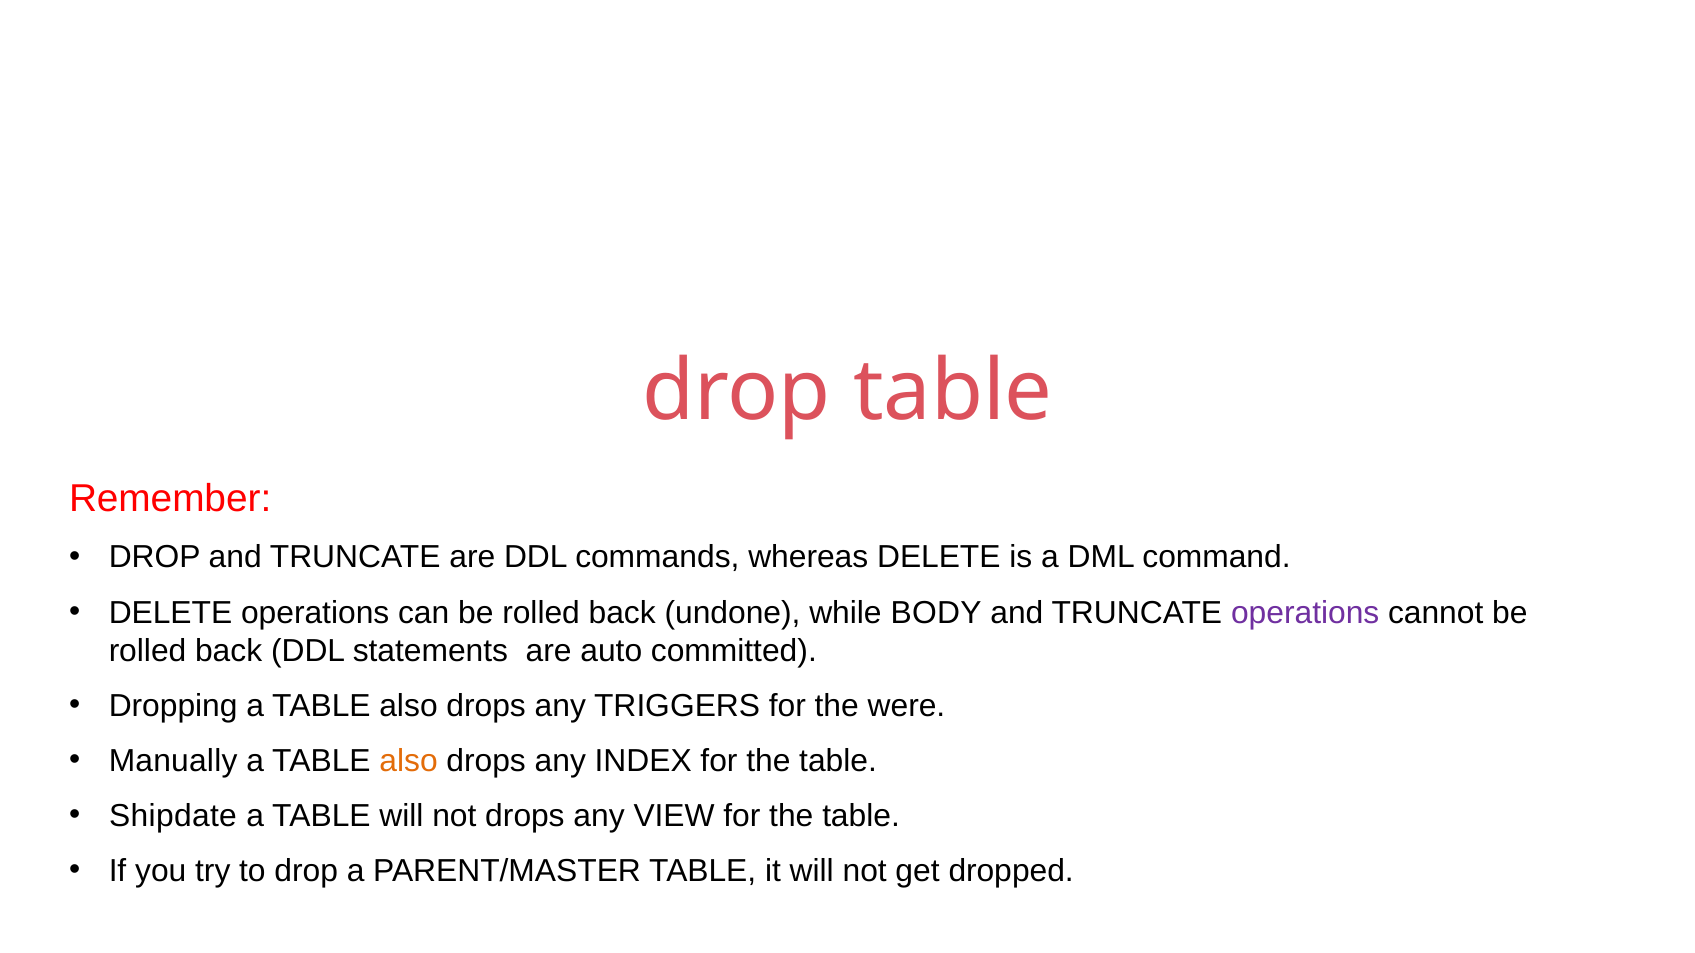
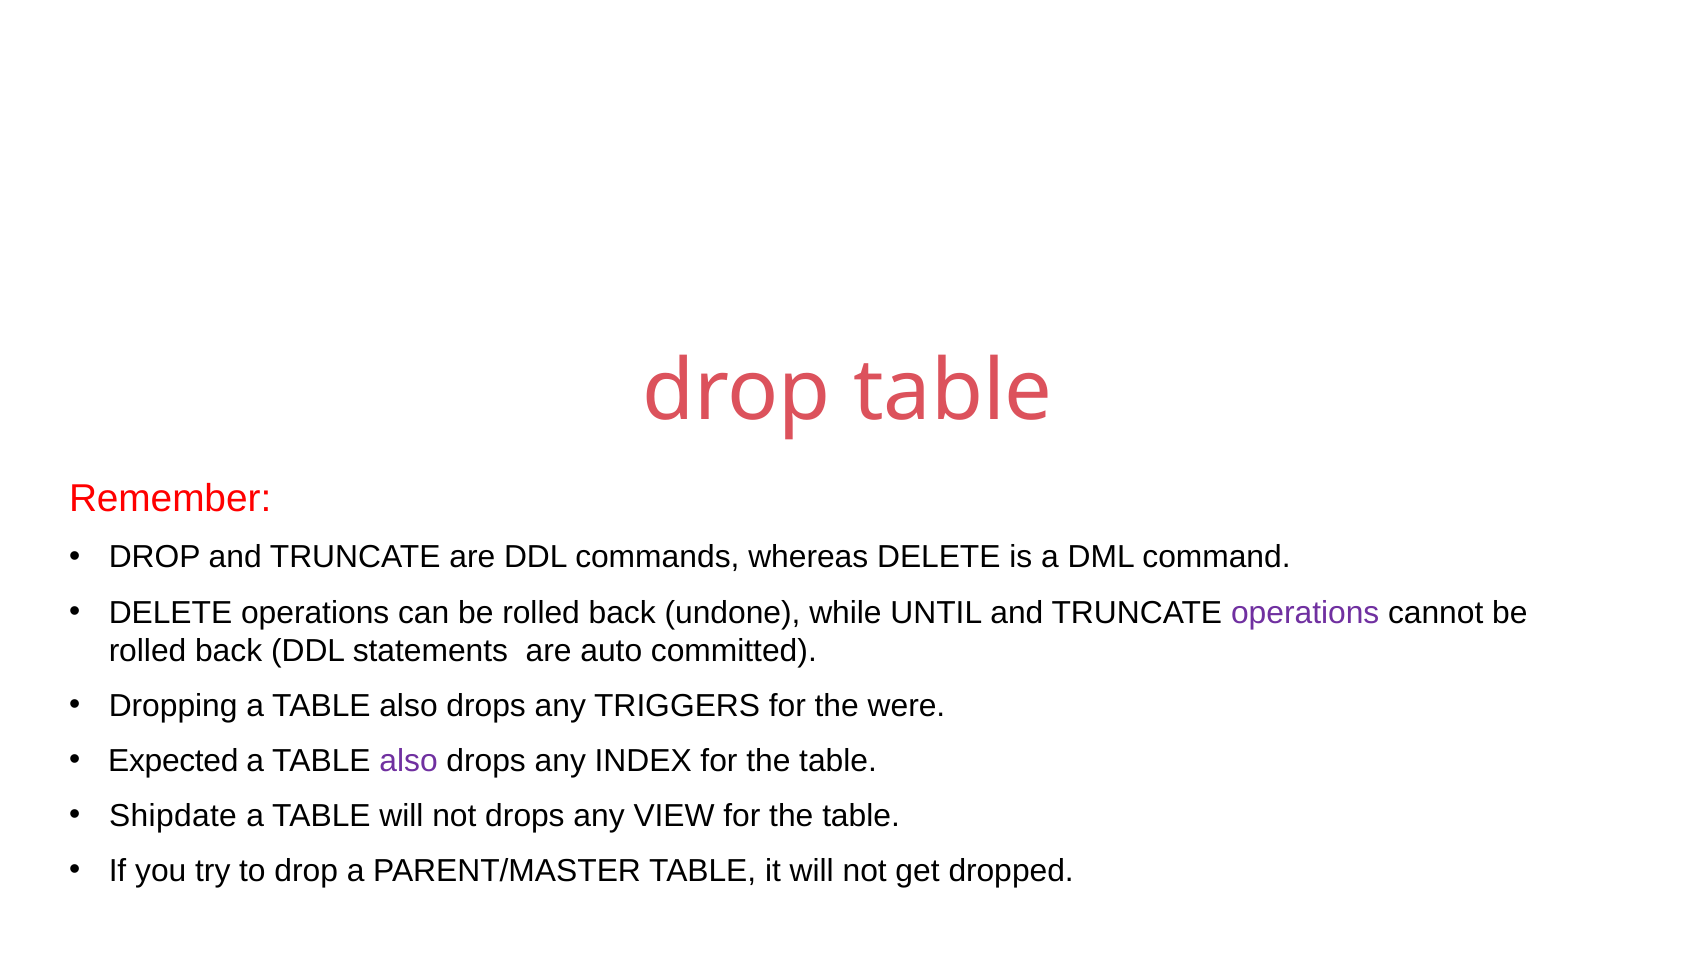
BODY: BODY -> UNTIL
Manually: Manually -> Expected
also at (409, 761) colour: orange -> purple
